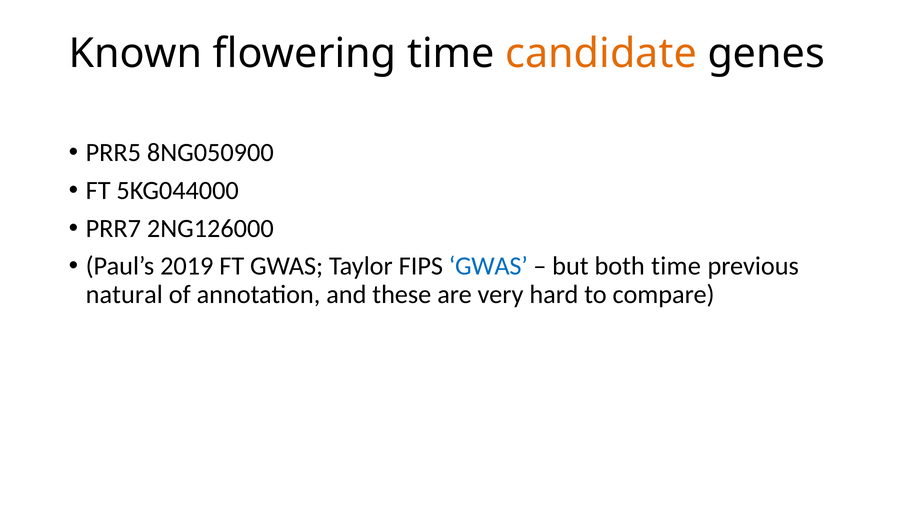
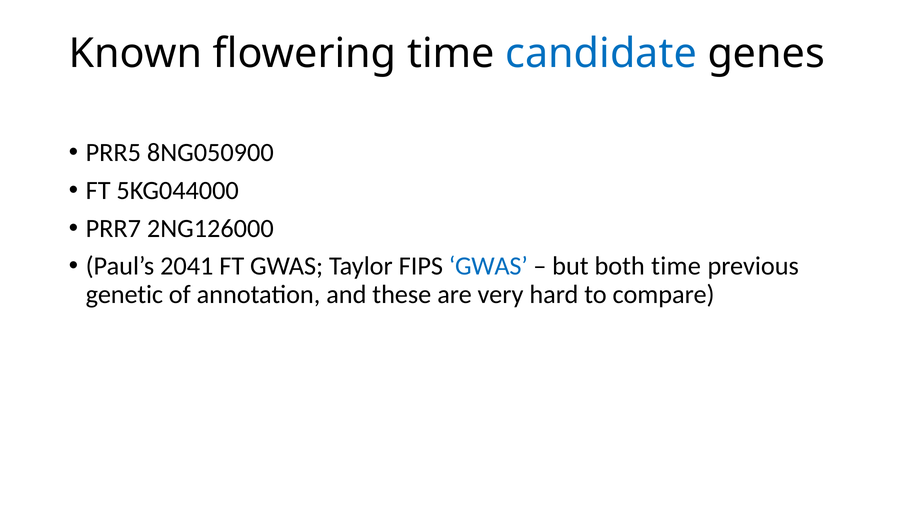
candidate colour: orange -> blue
2019: 2019 -> 2041
natural: natural -> genetic
